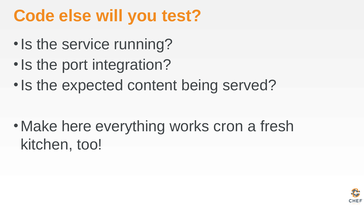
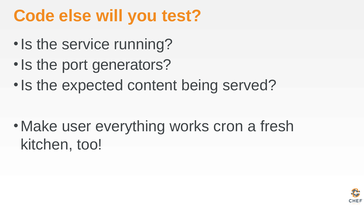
integration: integration -> generators
here: here -> user
